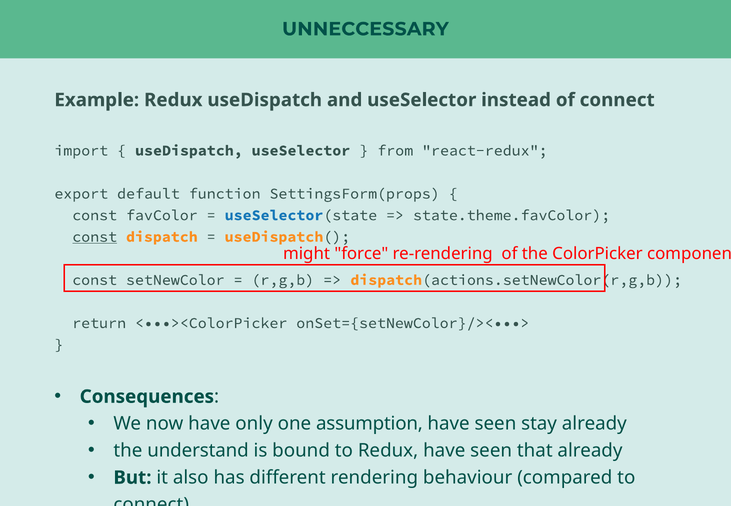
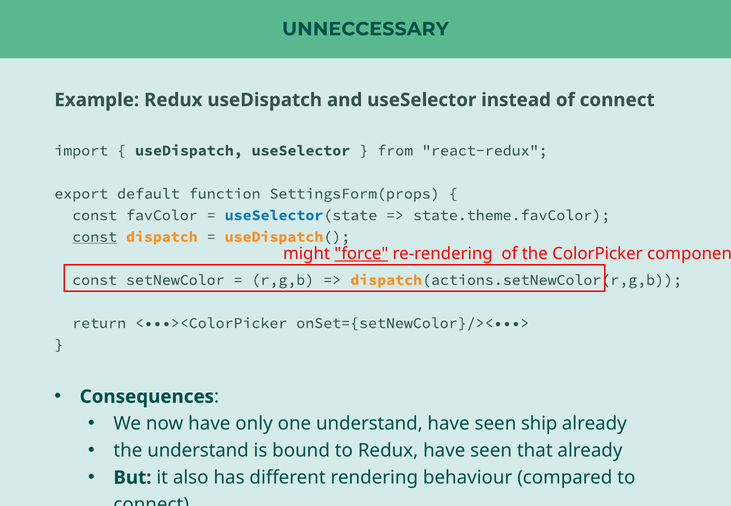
force underline: none -> present
one assumption: assumption -> understand
stay: stay -> ship
